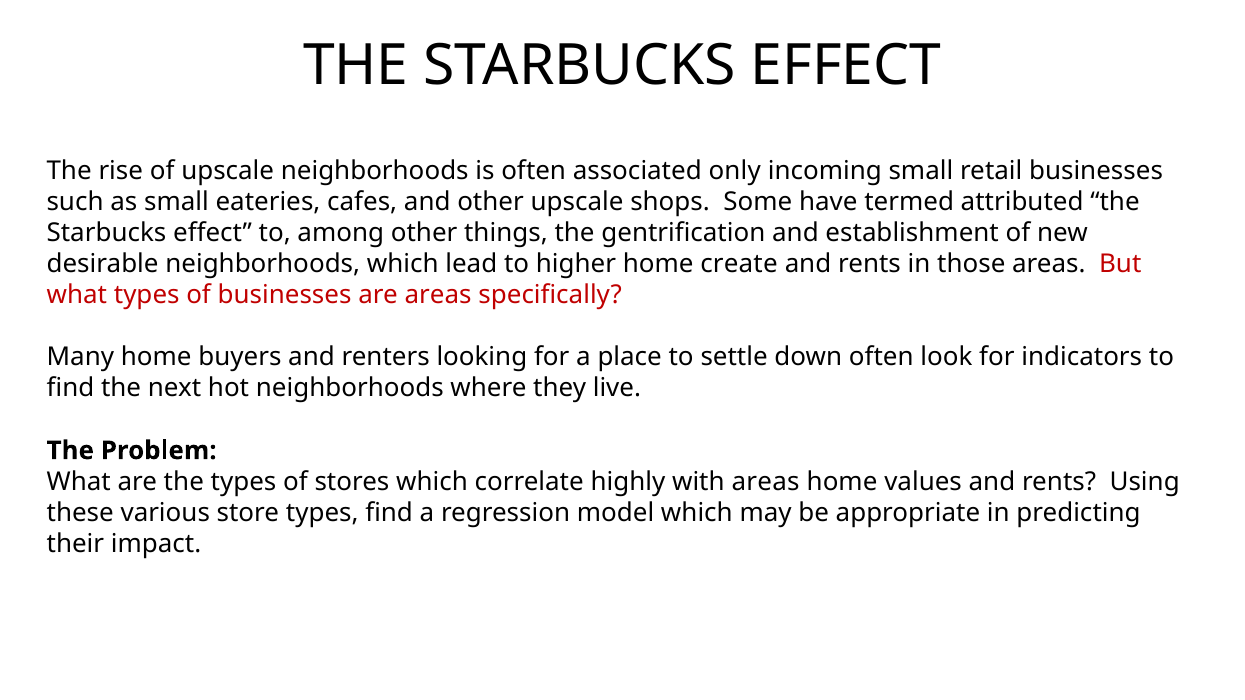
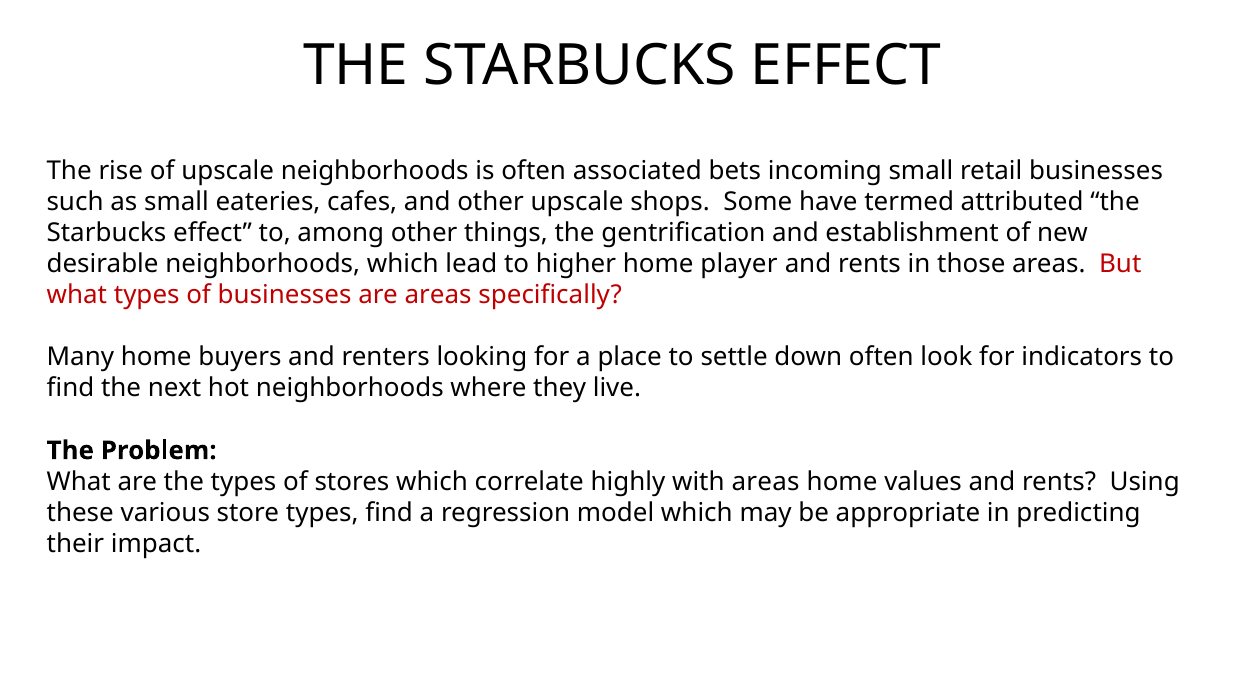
only: only -> bets
create: create -> player
